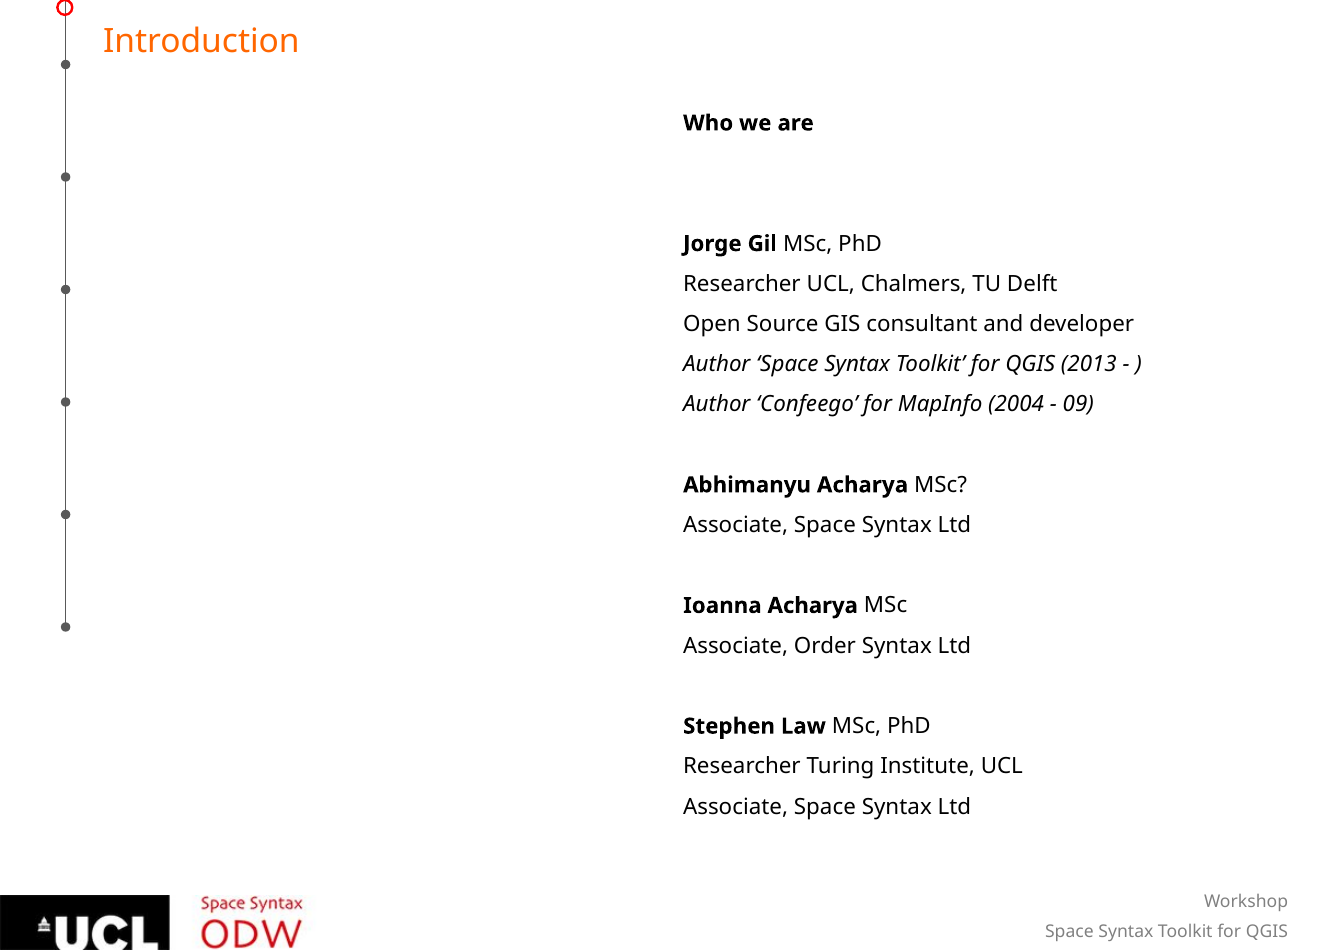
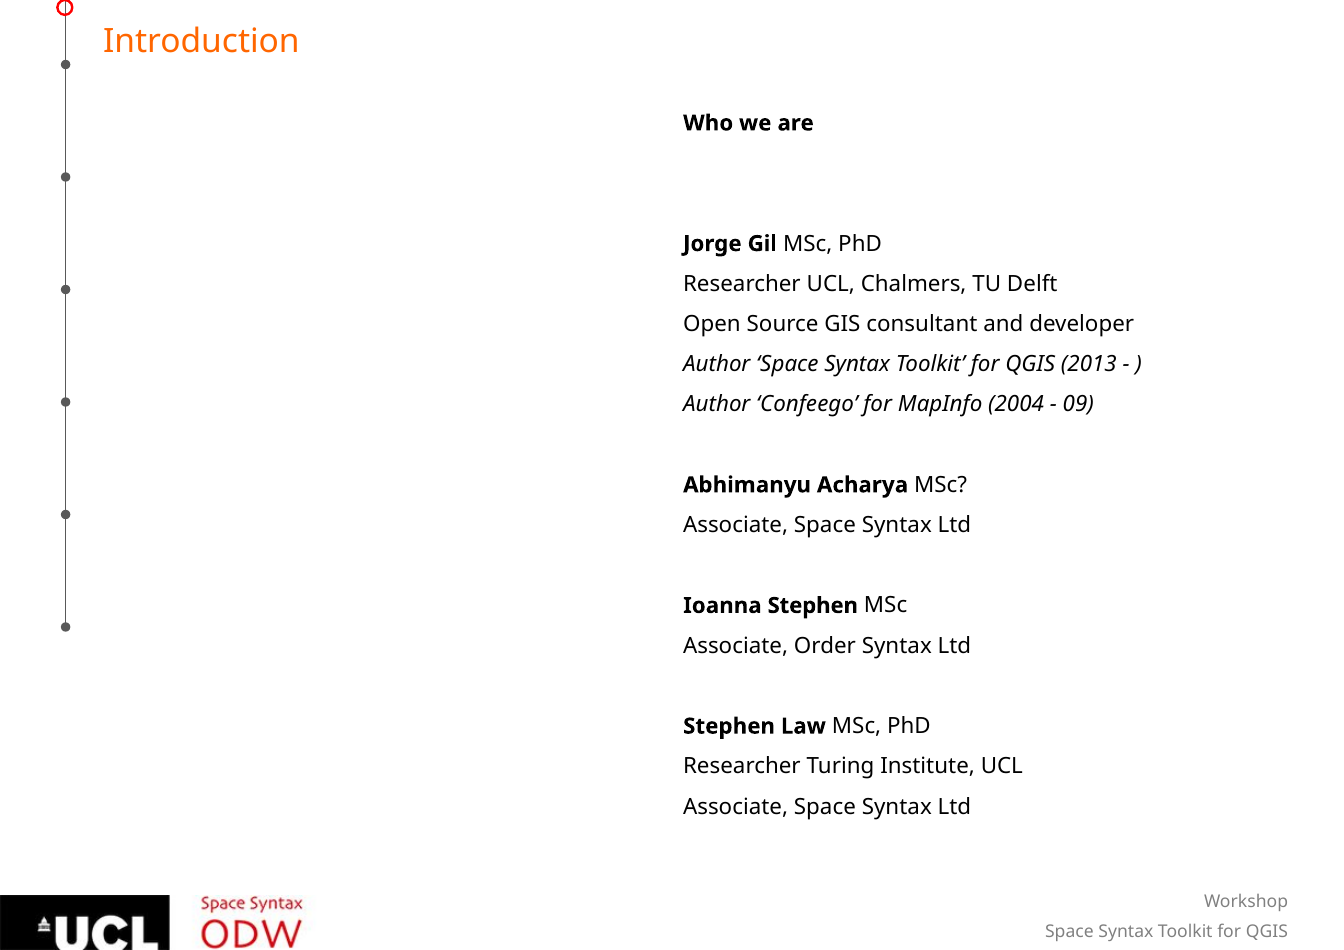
Ioanna Acharya: Acharya -> Stephen
